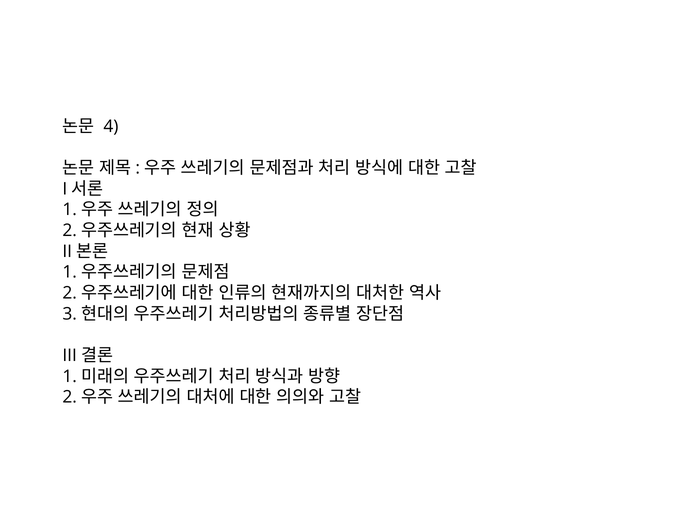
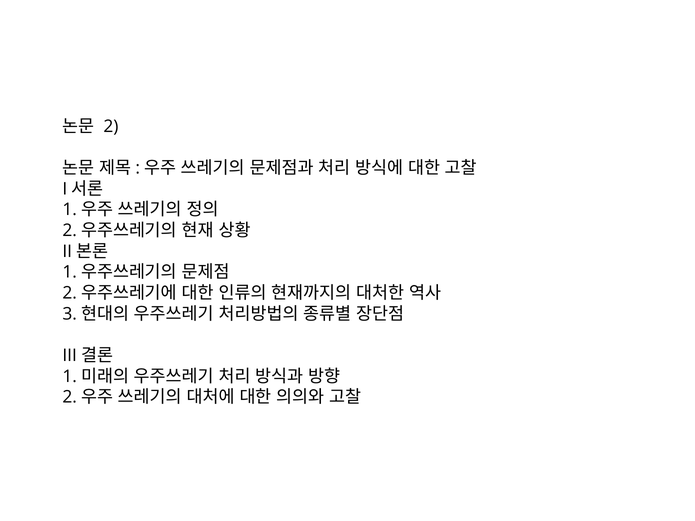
4: 4 -> 2
